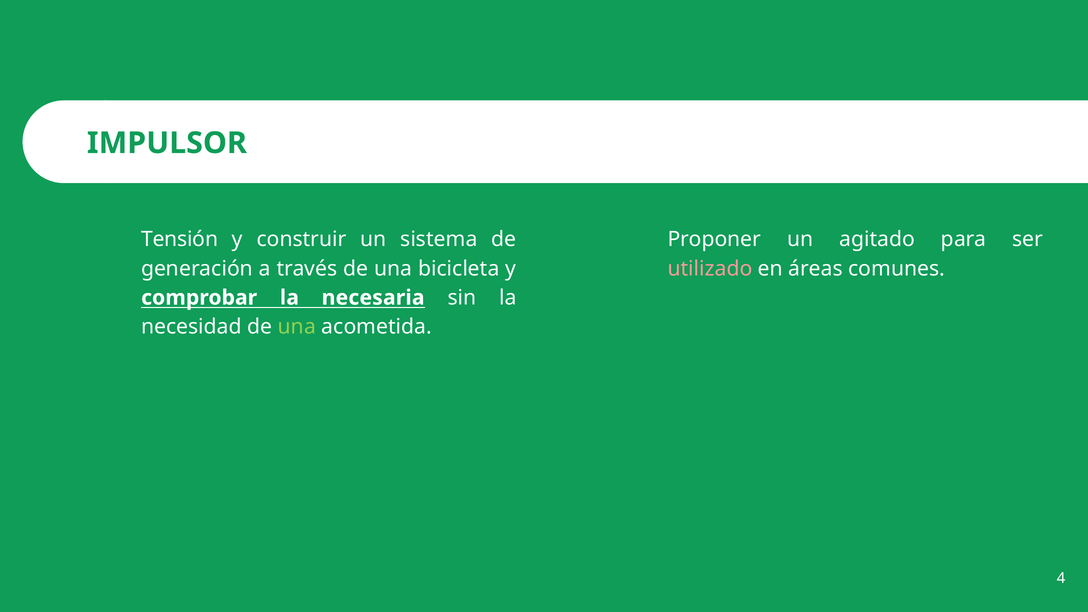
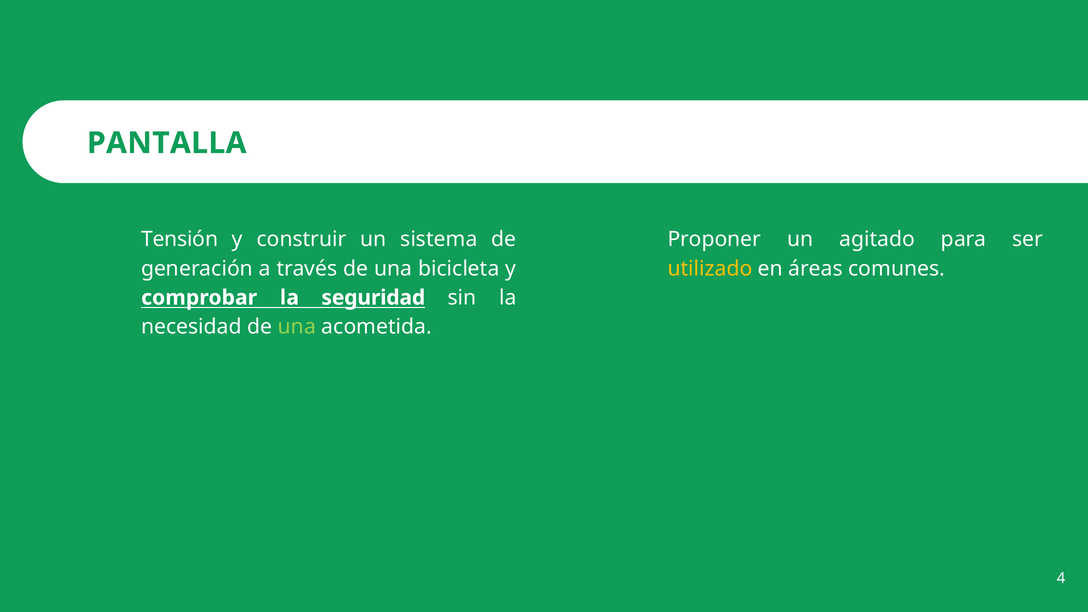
IMPULSOR: IMPULSOR -> PANTALLA
utilizado colour: pink -> yellow
necesaria: necesaria -> seguridad
